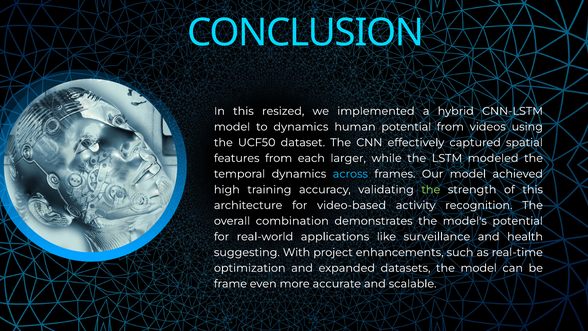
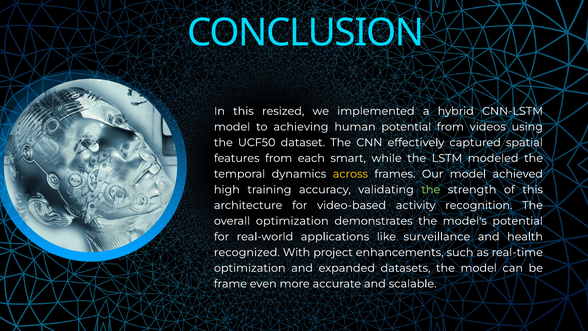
to dynamics: dynamics -> achieving
larger: larger -> smart
across colour: light blue -> yellow
overall combination: combination -> optimization
suggesting: suggesting -> recognized
